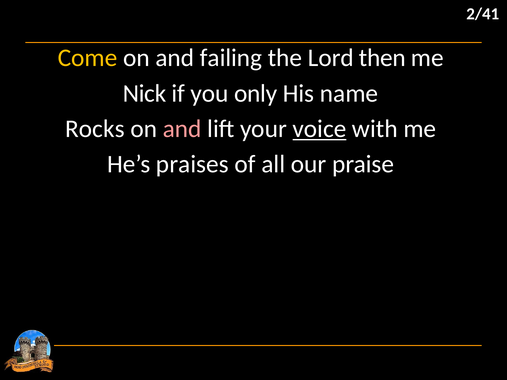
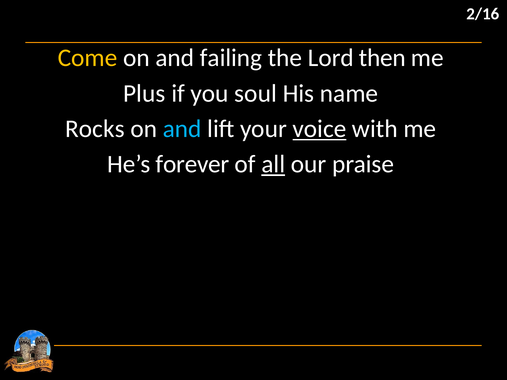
2/41: 2/41 -> 2/16
Nick: Nick -> Plus
only: only -> soul
and at (182, 129) colour: pink -> light blue
praises: praises -> forever
all underline: none -> present
